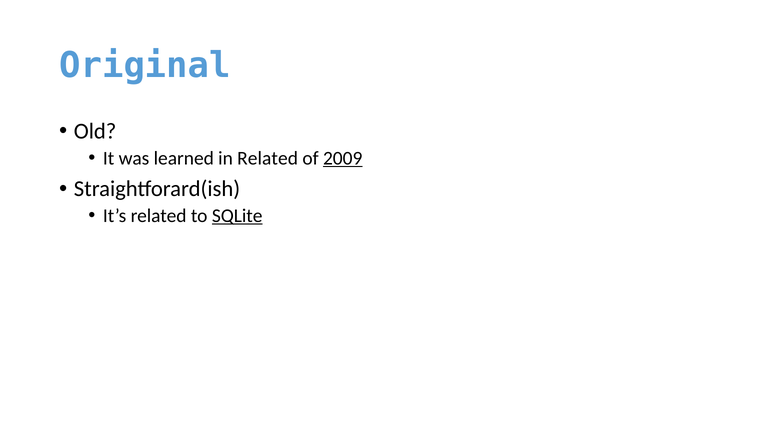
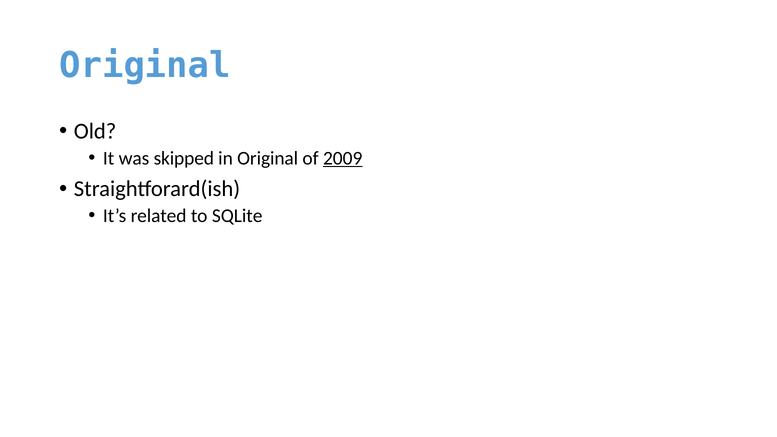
learned: learned -> skipped
in Related: Related -> Original
SQLite underline: present -> none
